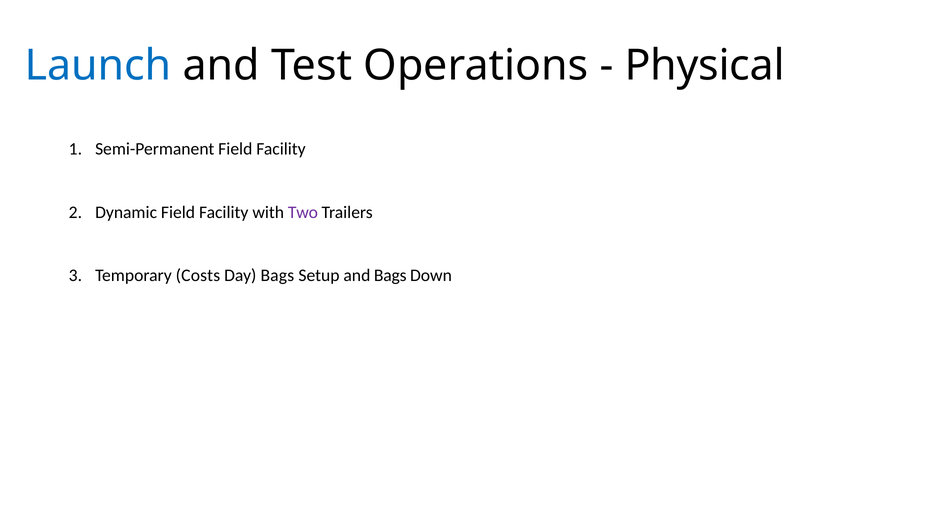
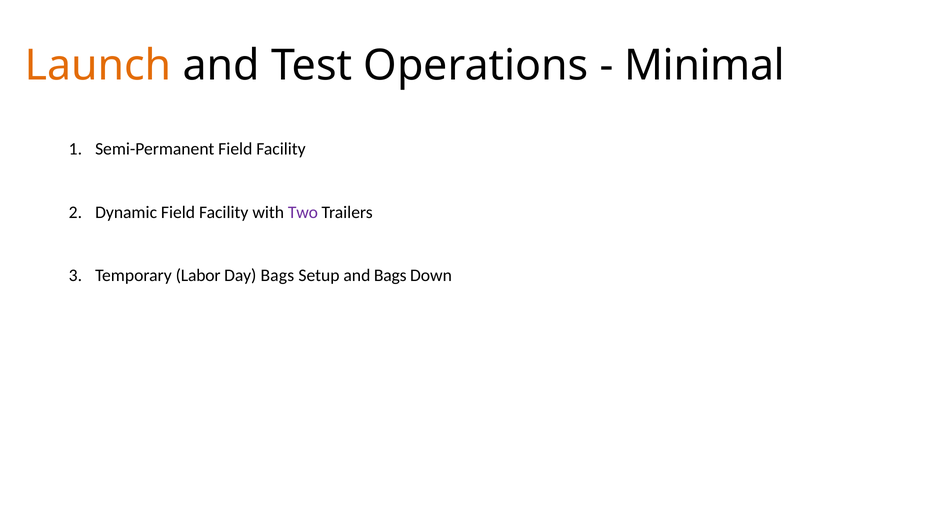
Launch colour: blue -> orange
Physical: Physical -> Minimal
Costs: Costs -> Labor
